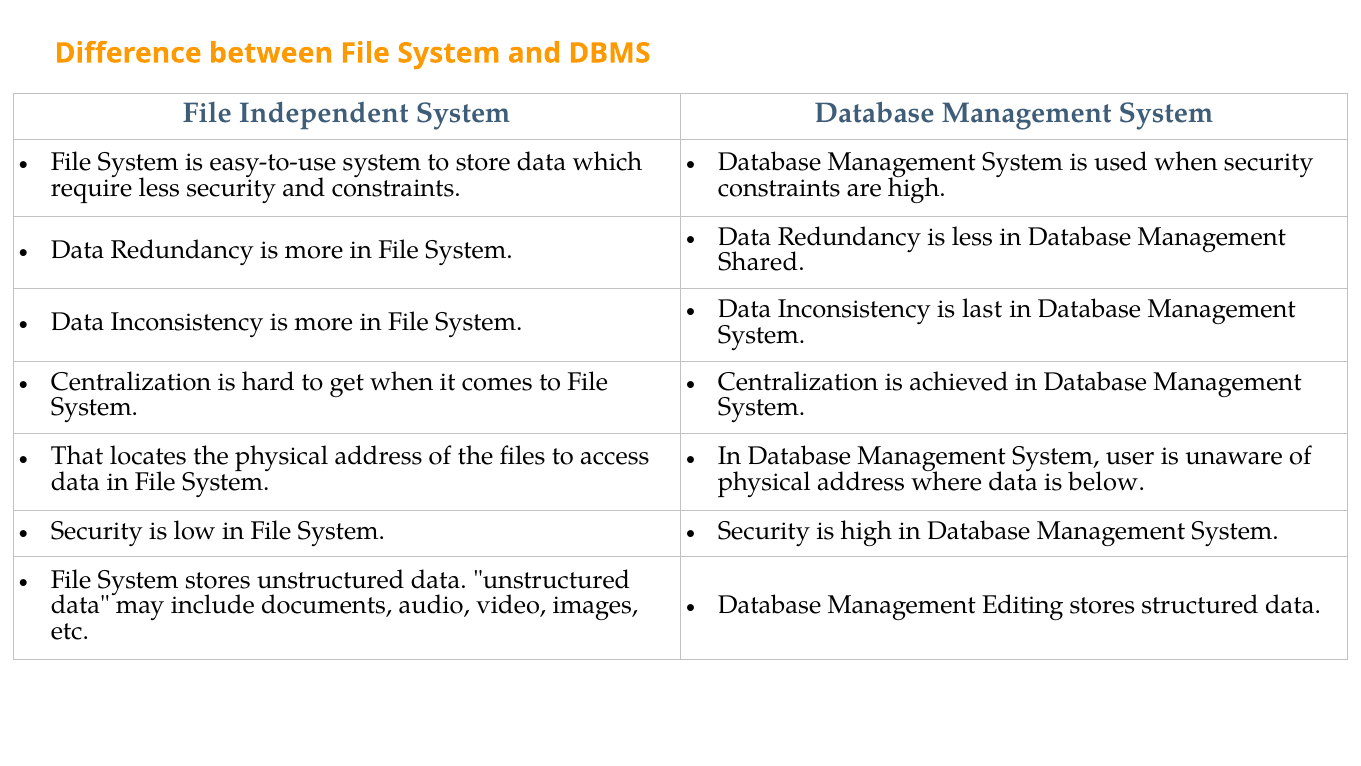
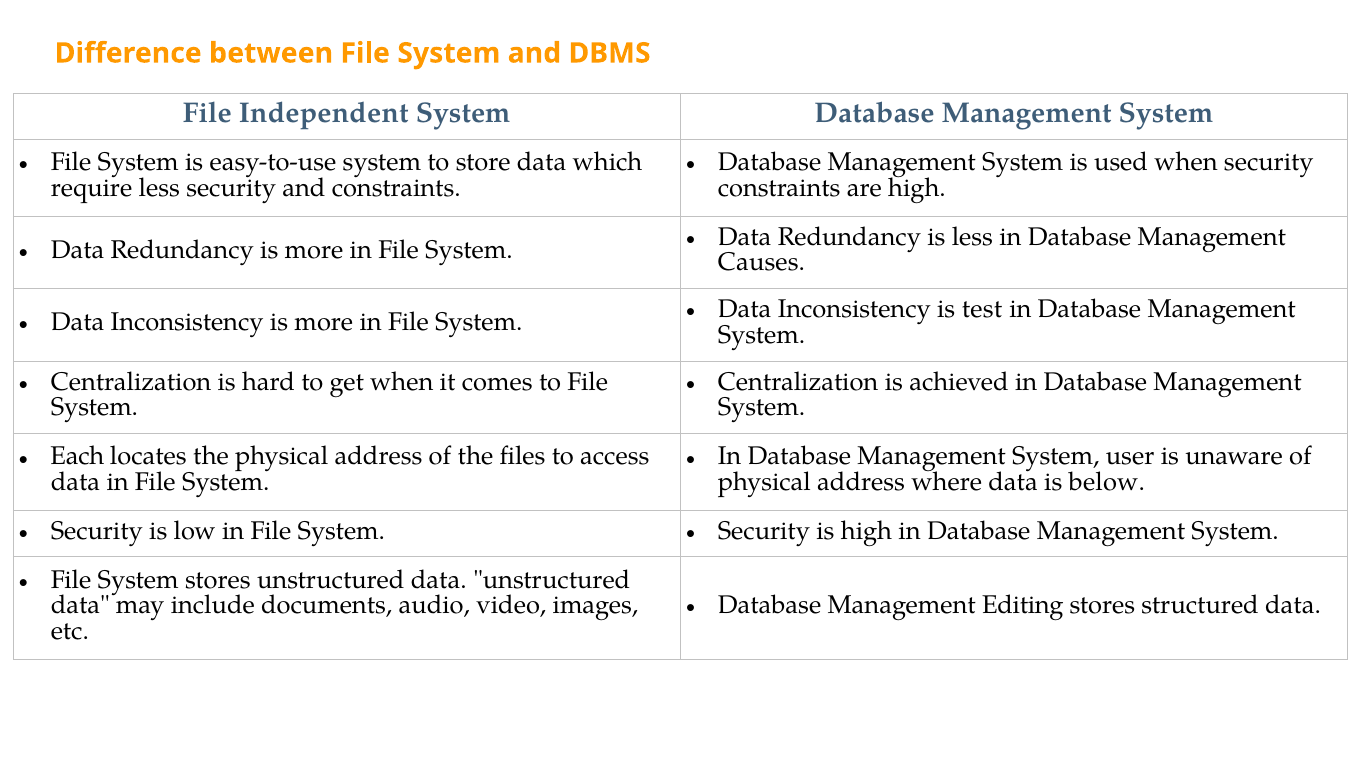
Shared: Shared -> Causes
last: last -> test
That: That -> Each
